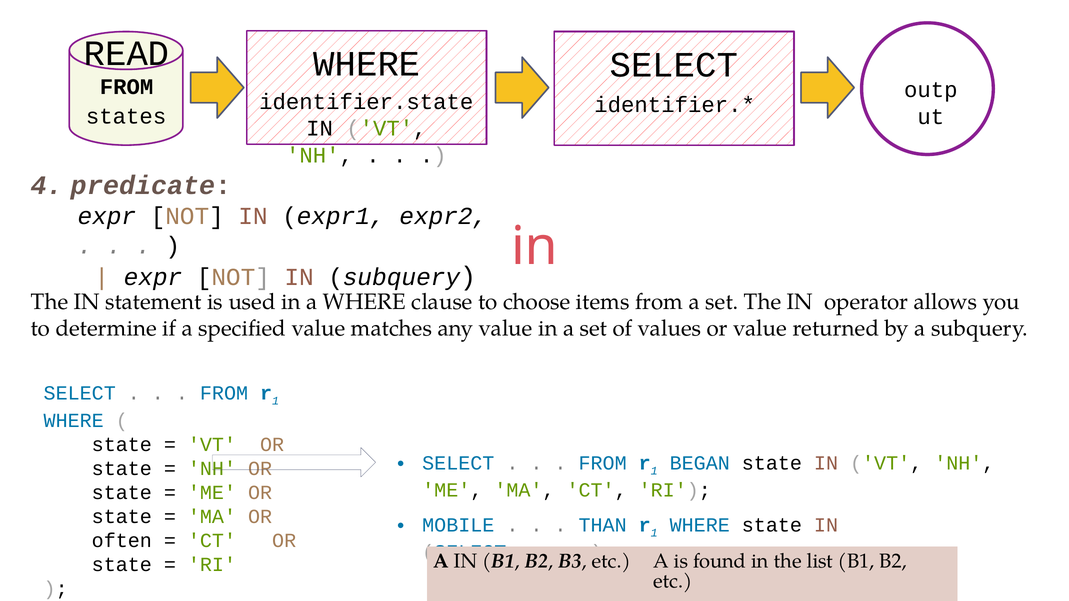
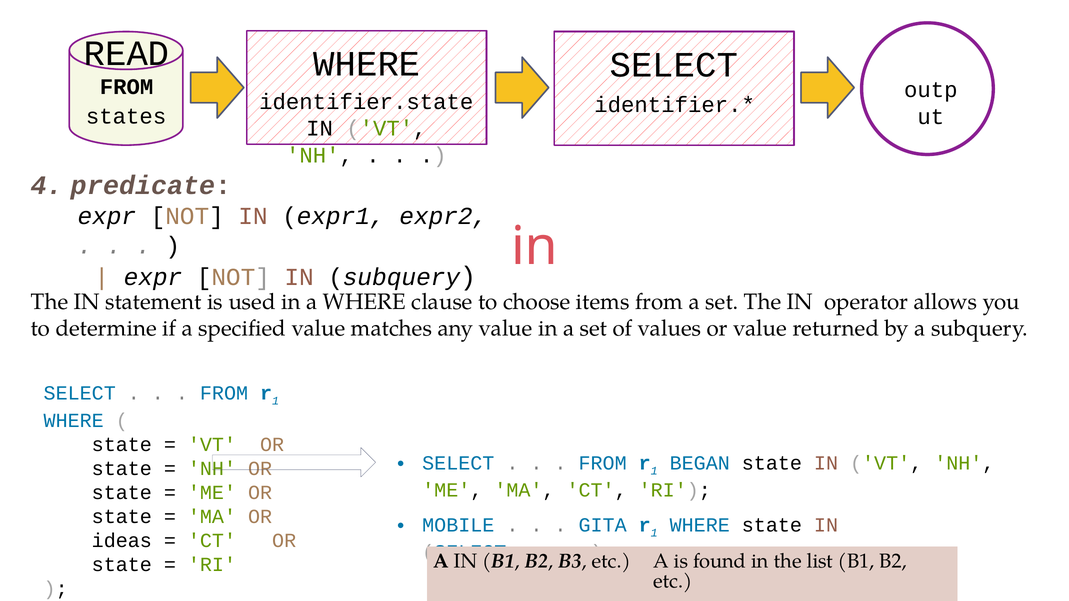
THAN: THAN -> GITA
often: often -> ideas
